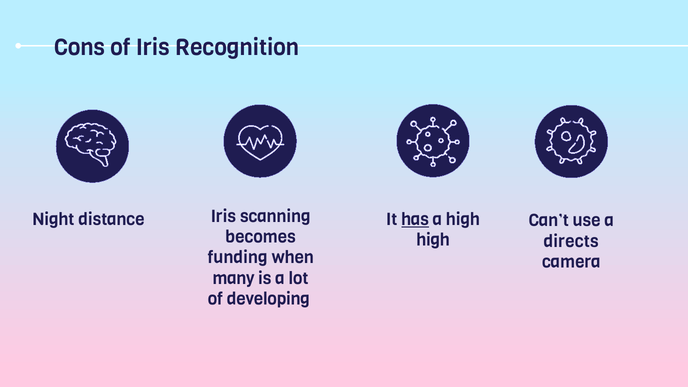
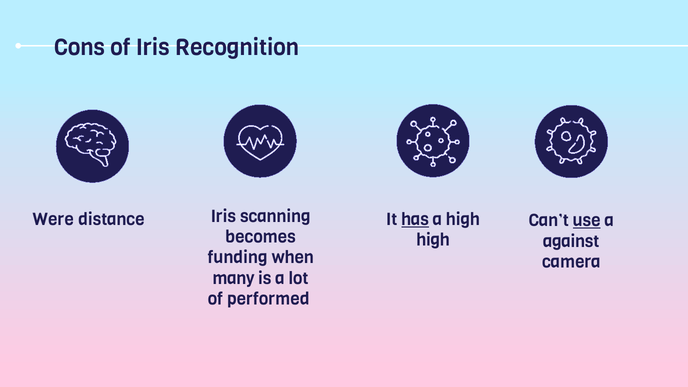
Night: Night -> Were
use underline: none -> present
directs: directs -> against
developing: developing -> performed
